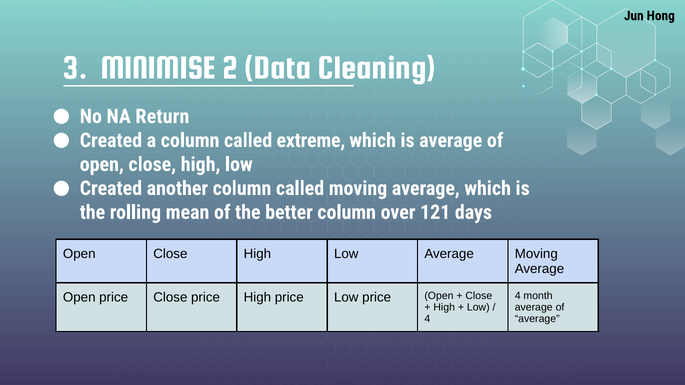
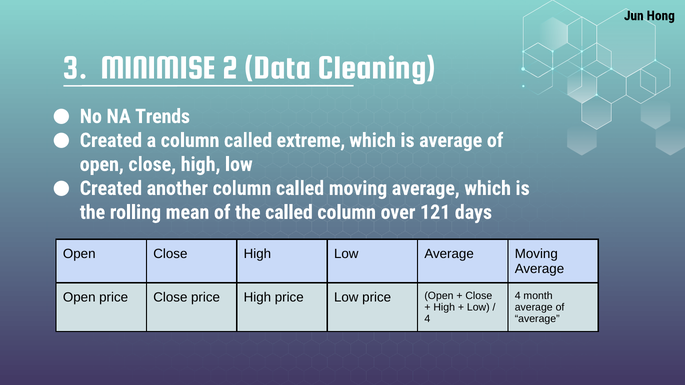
Return: Return -> Trends
the better: better -> called
